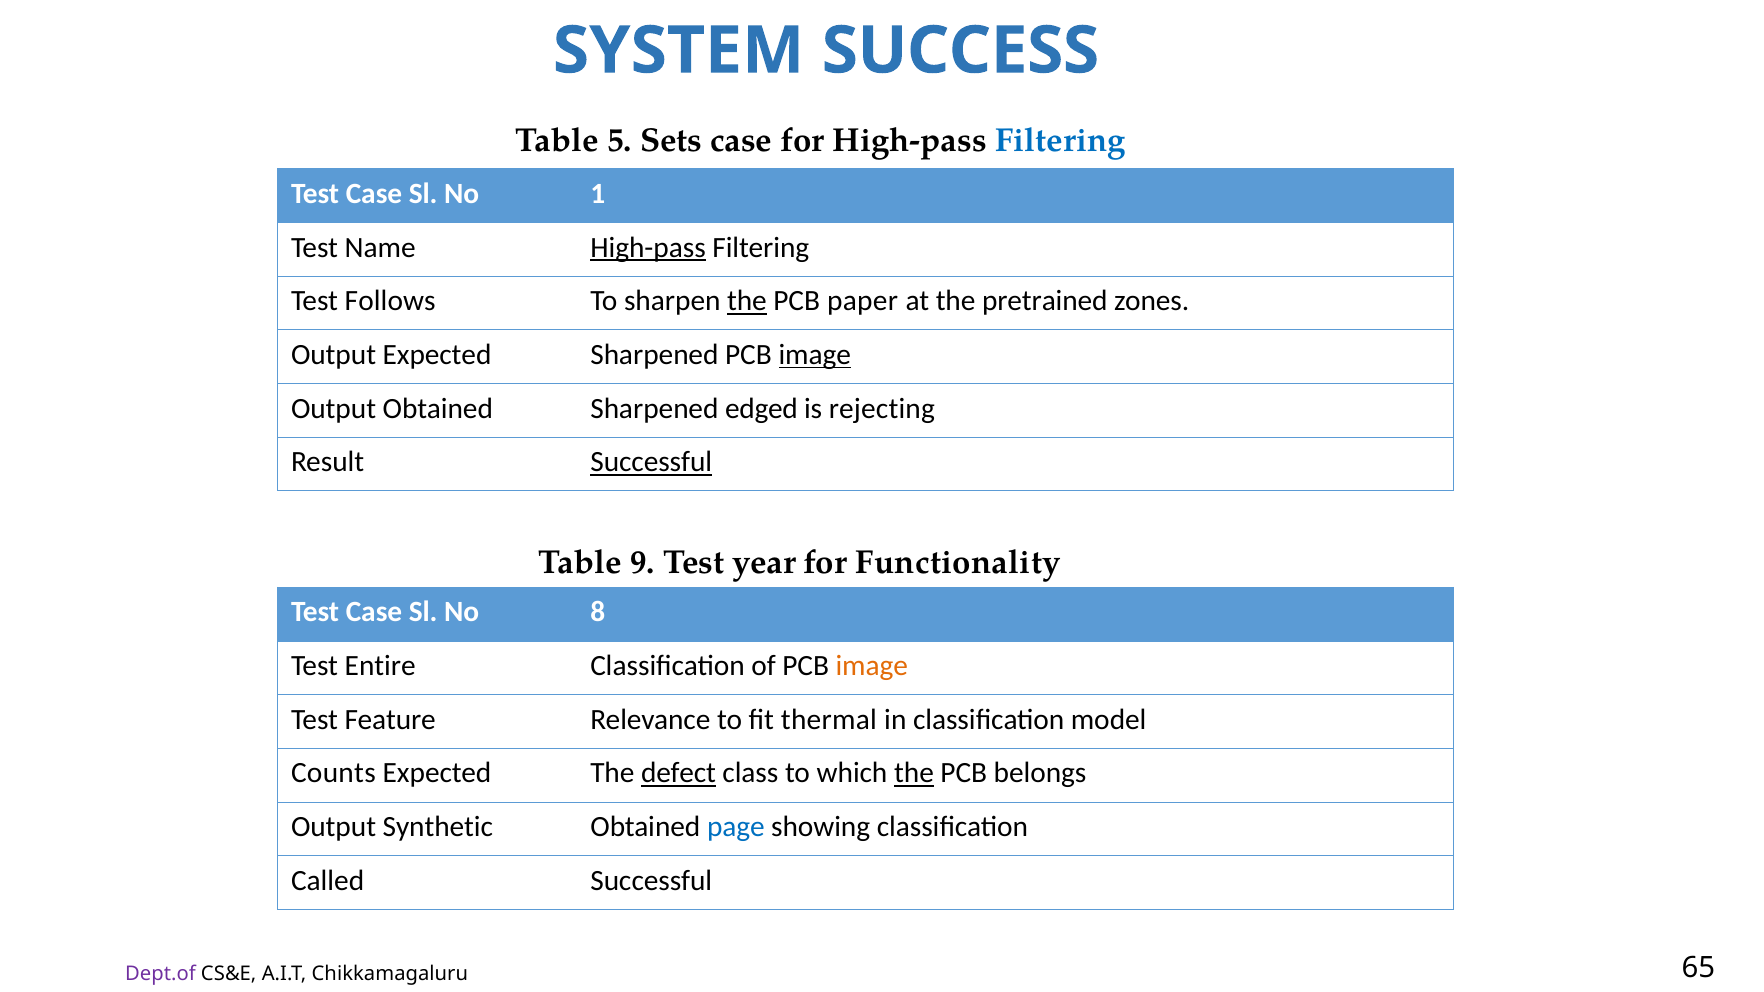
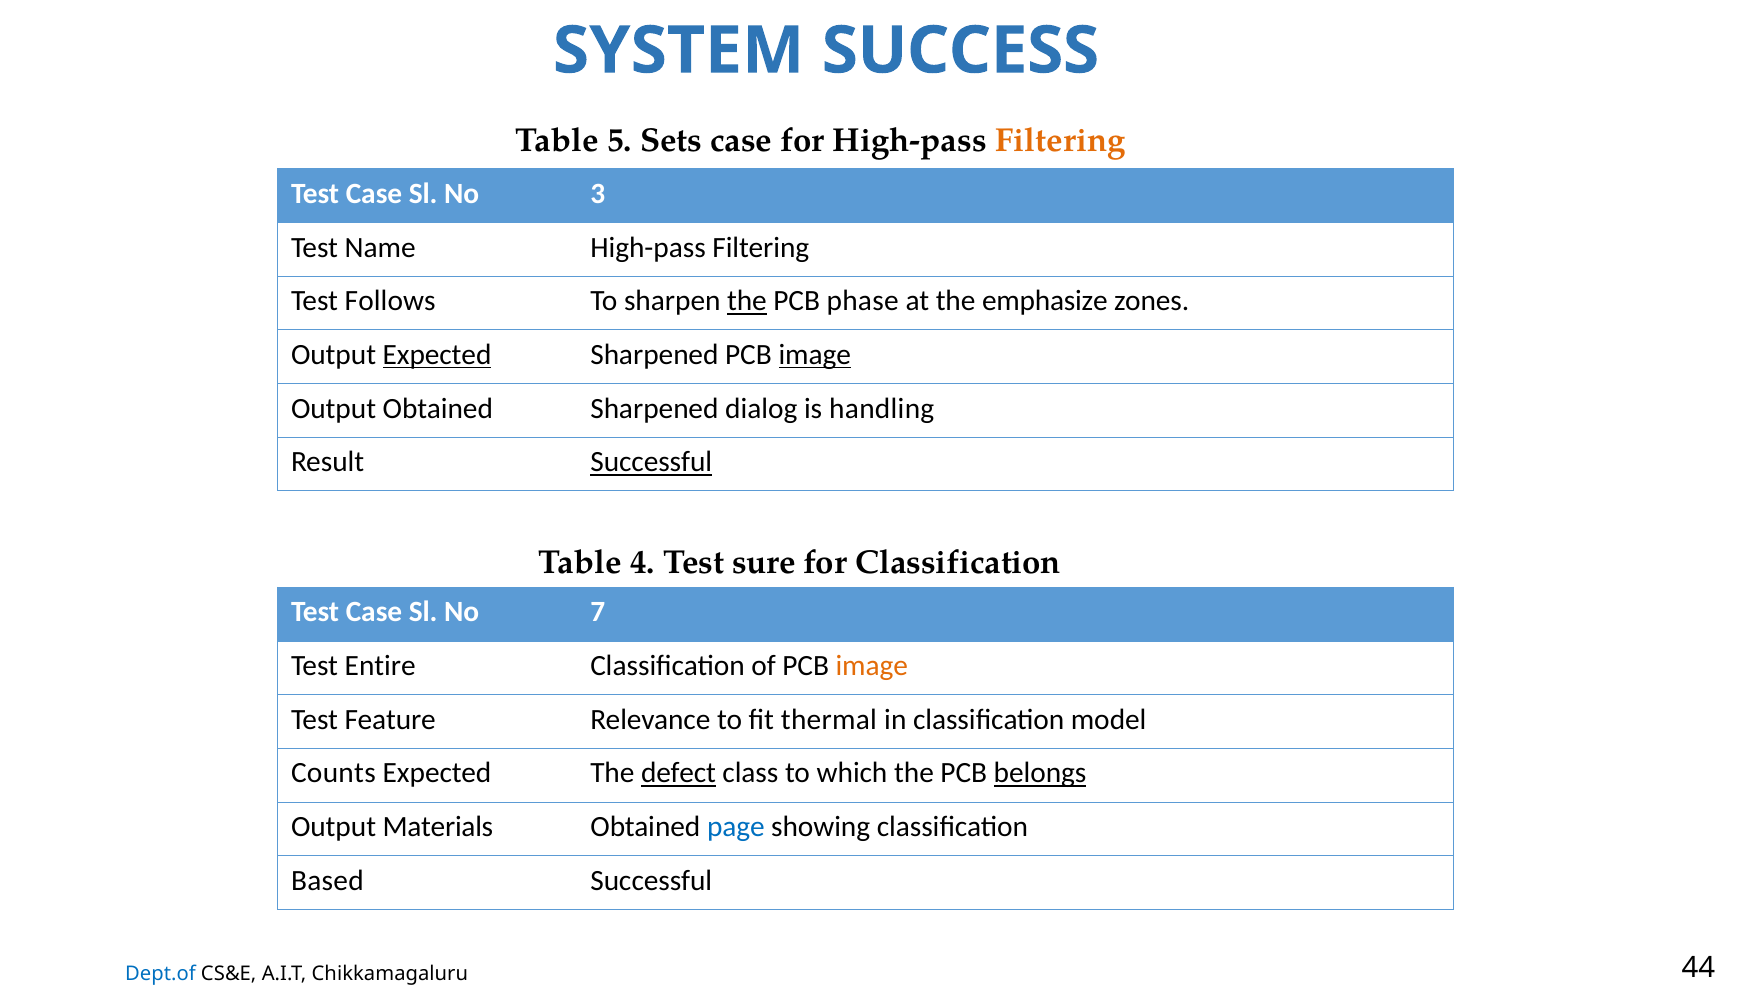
Filtering at (1061, 141) colour: blue -> orange
1: 1 -> 3
High-pass at (648, 247) underline: present -> none
paper: paper -> phase
pretrained: pretrained -> emphasize
Expected at (437, 355) underline: none -> present
edged: edged -> dialog
rejecting: rejecting -> handling
9: 9 -> 4
year: year -> sure
for Functionality: Functionality -> Classification
8: 8 -> 7
the at (914, 773) underline: present -> none
belongs underline: none -> present
Synthetic: Synthetic -> Materials
Called: Called -> Based
Dept.of colour: purple -> blue
65: 65 -> 44
